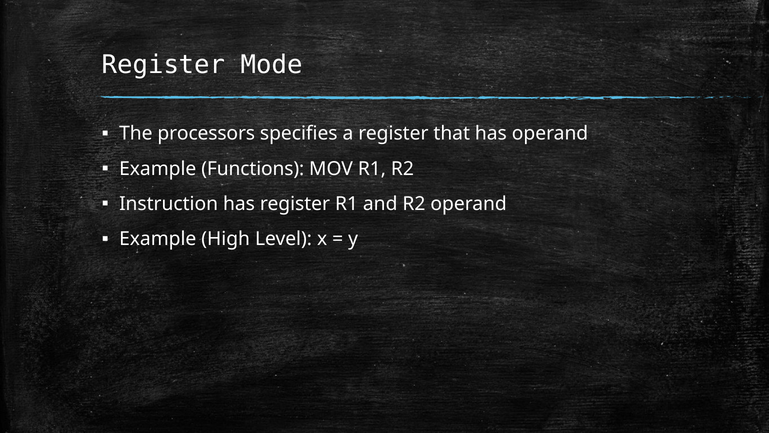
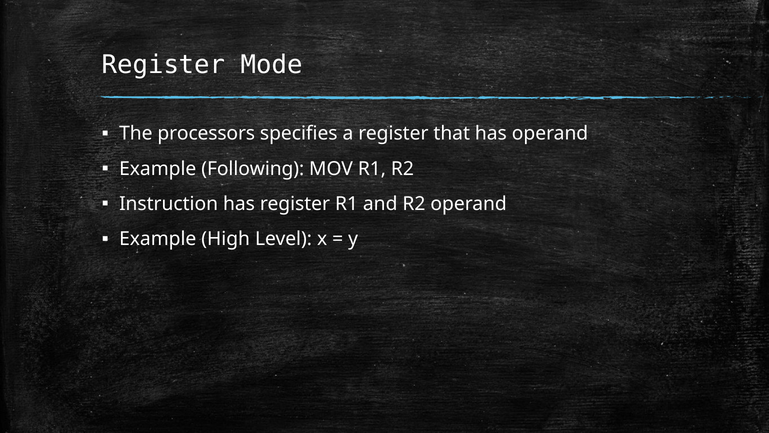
Functions: Functions -> Following
